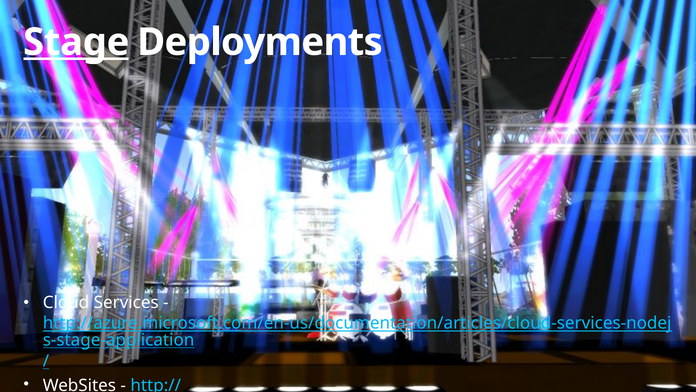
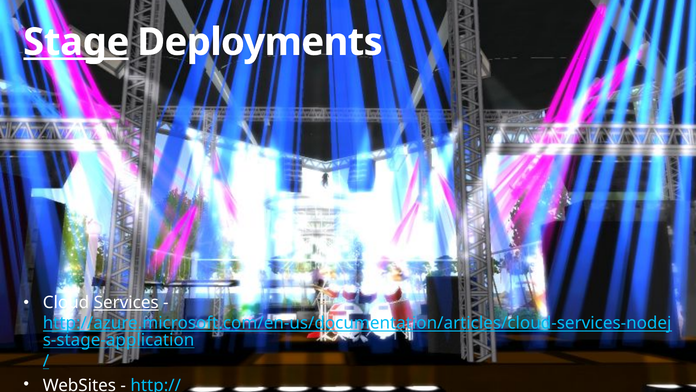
Services underline: none -> present
